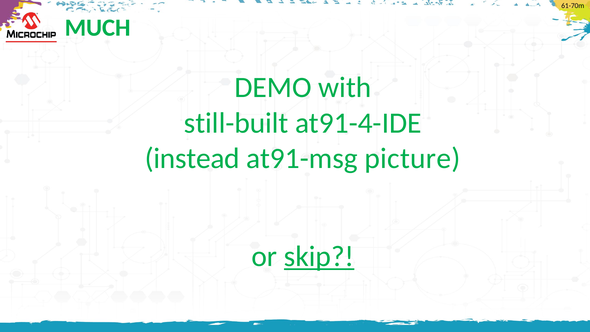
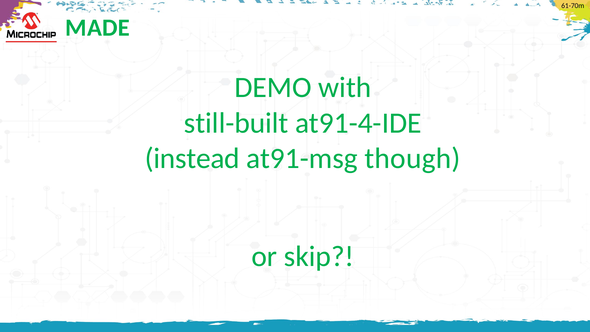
MUCH: MUCH -> MADE
picture: picture -> though
skip underline: present -> none
